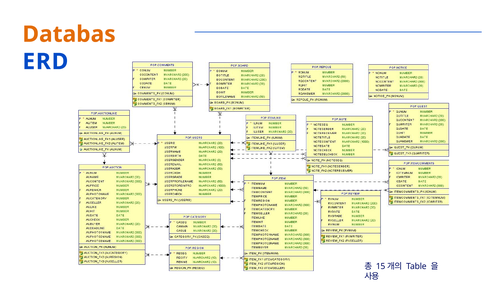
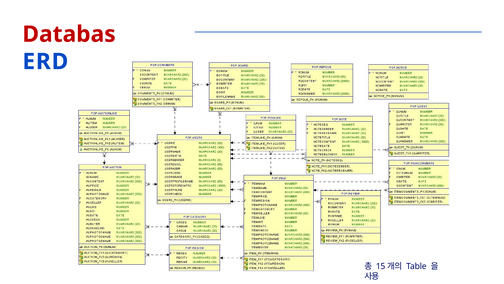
Databas colour: orange -> red
